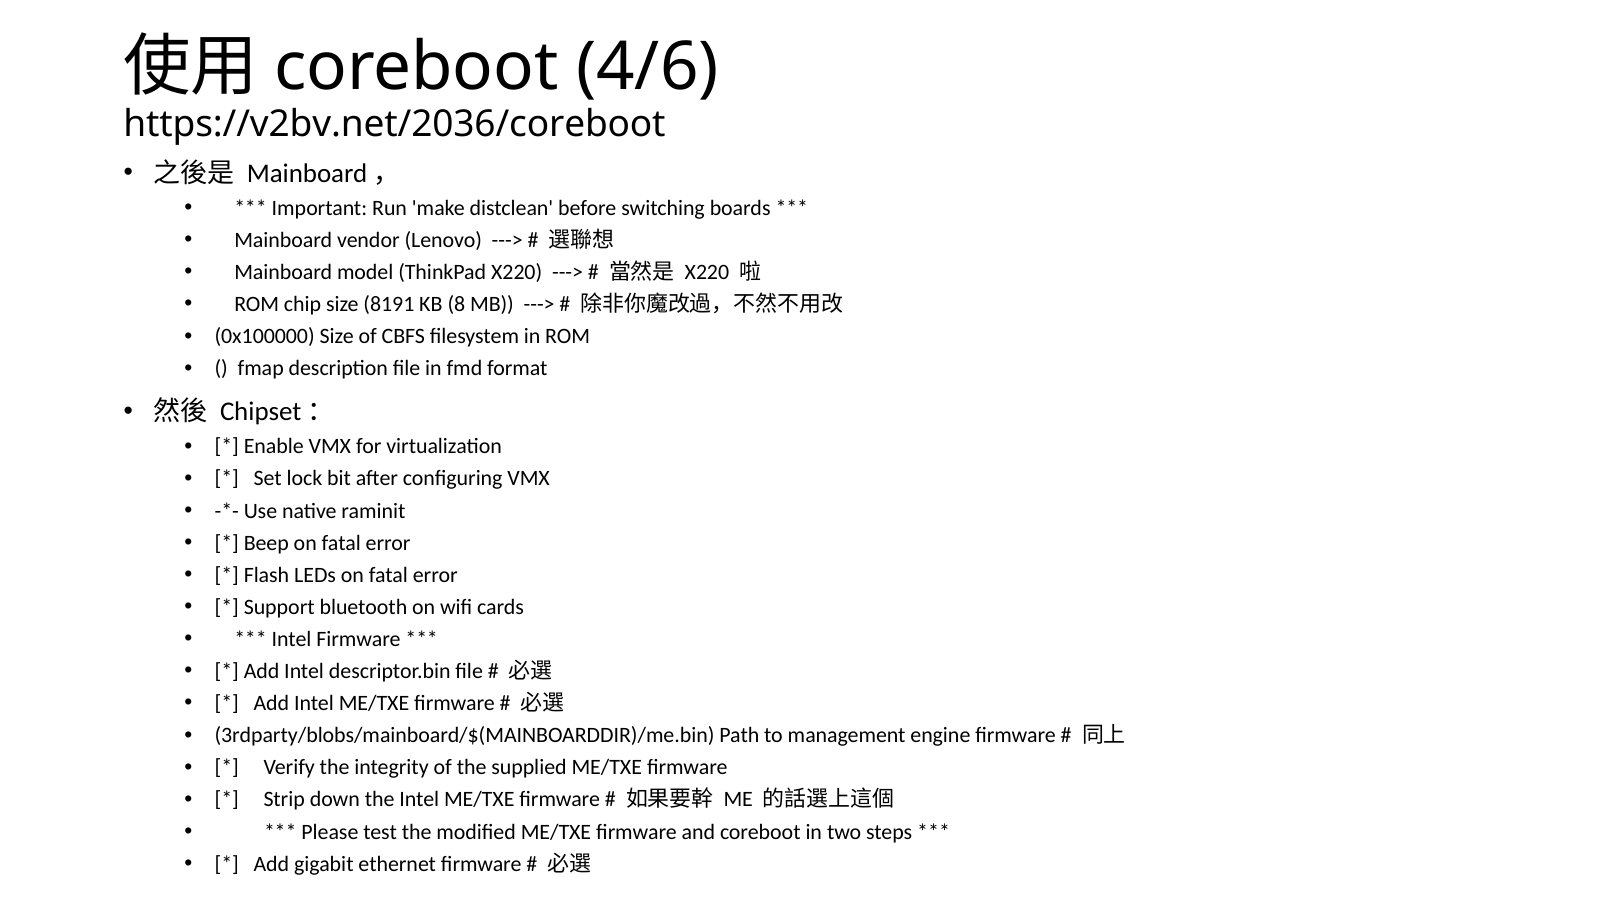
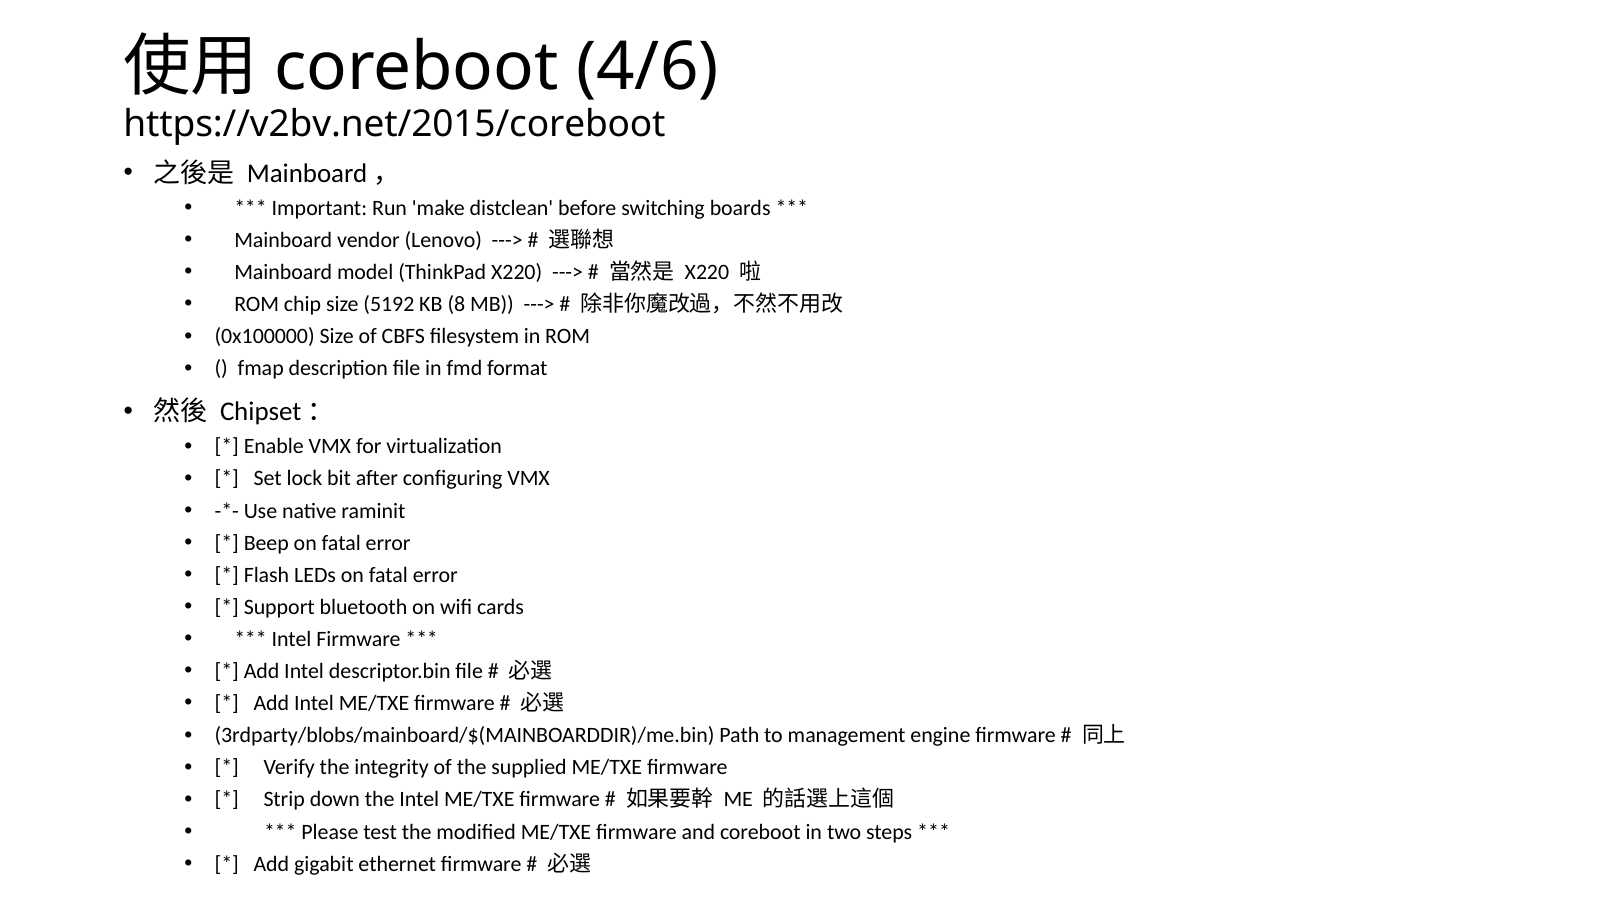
https://v2bv.net/2036/coreboot: https://v2bv.net/2036/coreboot -> https://v2bv.net/2015/coreboot
8191: 8191 -> 5192
